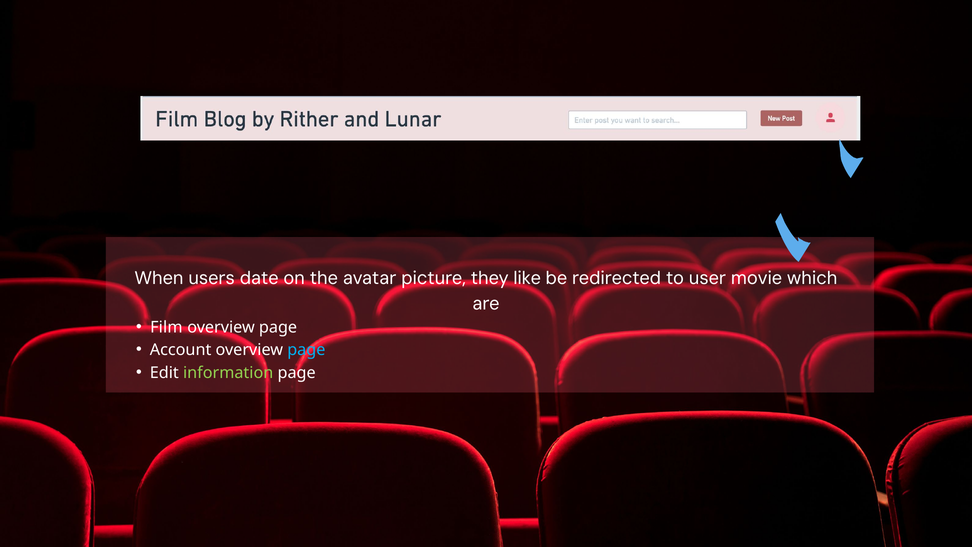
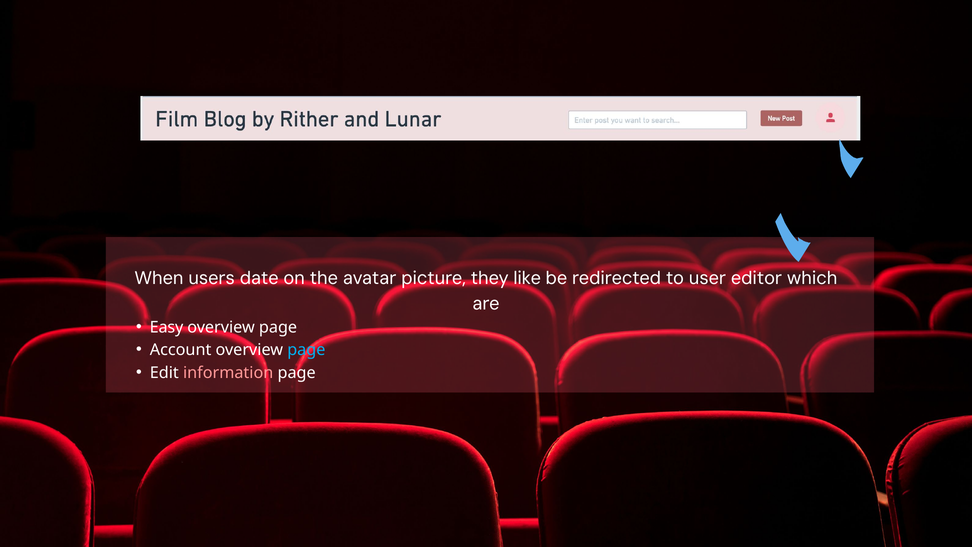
movie: movie -> editor
Film: Film -> Easy
information colour: light green -> pink
